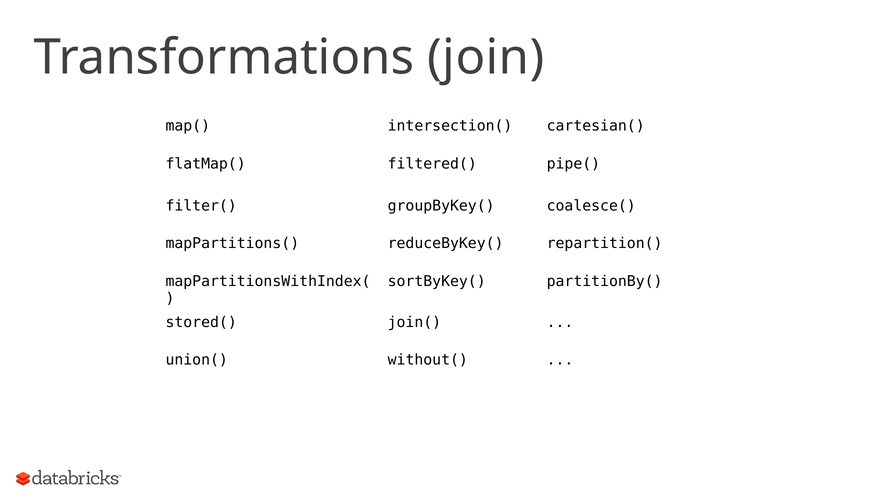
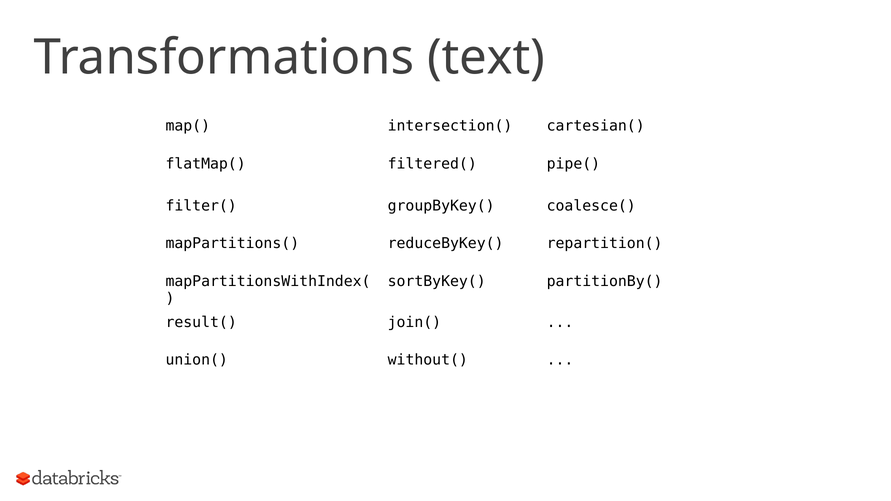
join: join -> text
stored(: stored( -> result(
